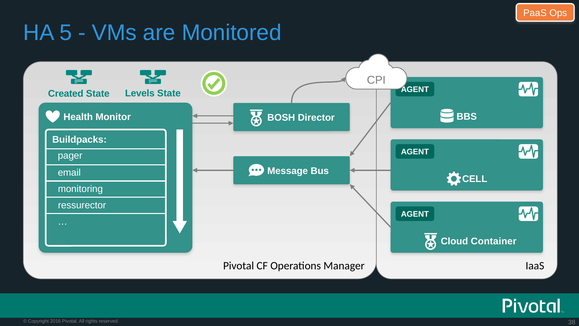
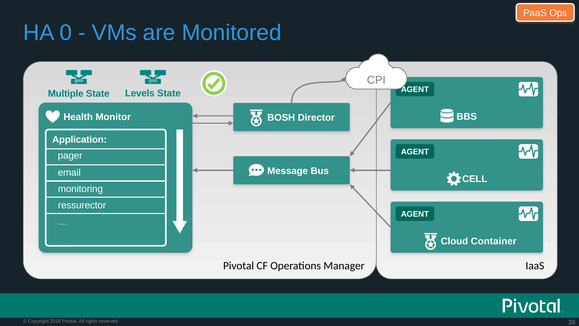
5: 5 -> 0
Created: Created -> Multiple
Buildpacks: Buildpacks -> Application
